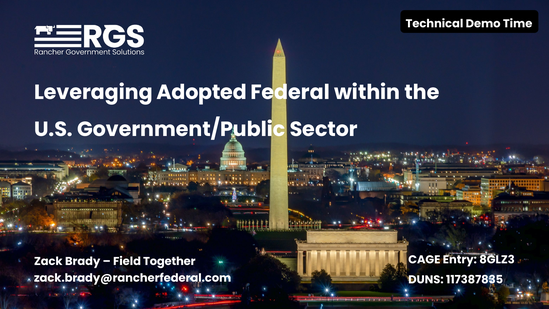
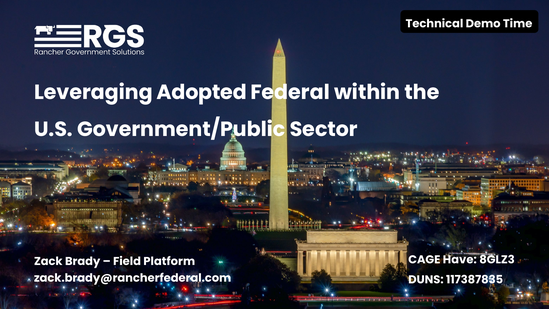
Entry: Entry -> Have
Together: Together -> Platform
